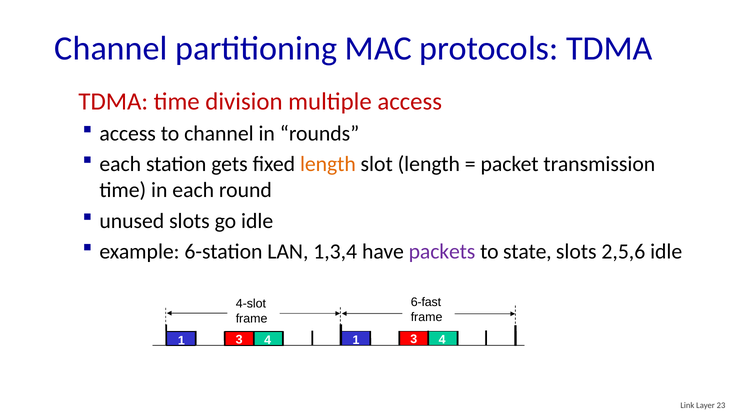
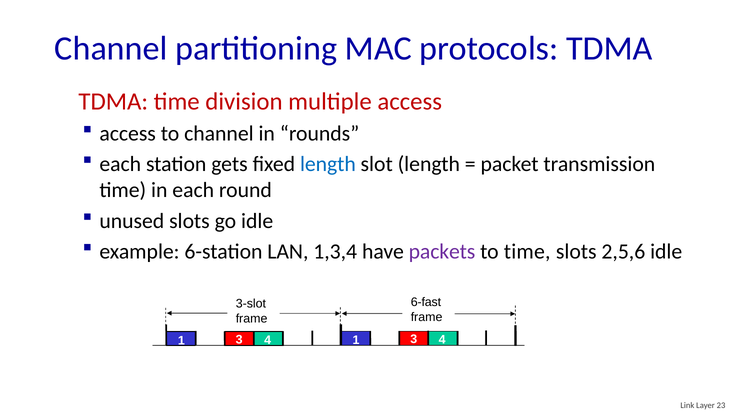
length at (328, 164) colour: orange -> blue
to state: state -> time
4-slot: 4-slot -> 3-slot
